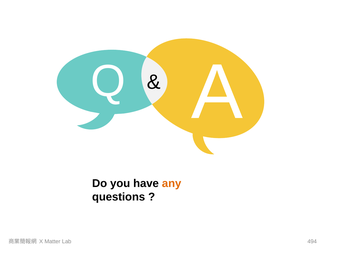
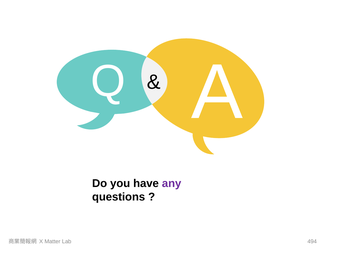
any colour: orange -> purple
